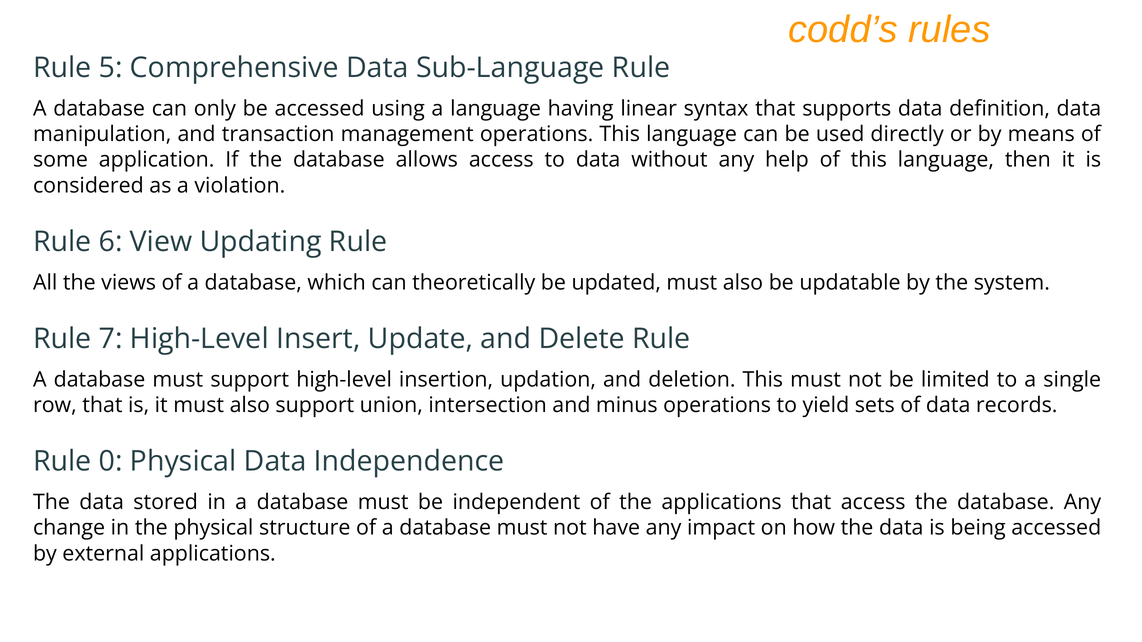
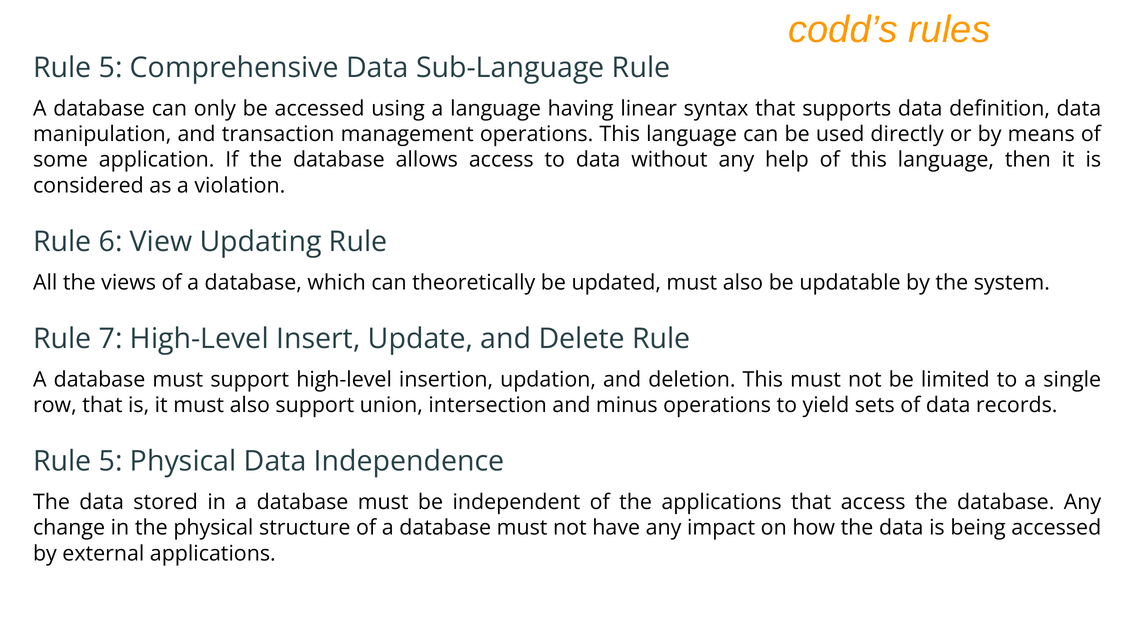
0 at (111, 462): 0 -> 5
